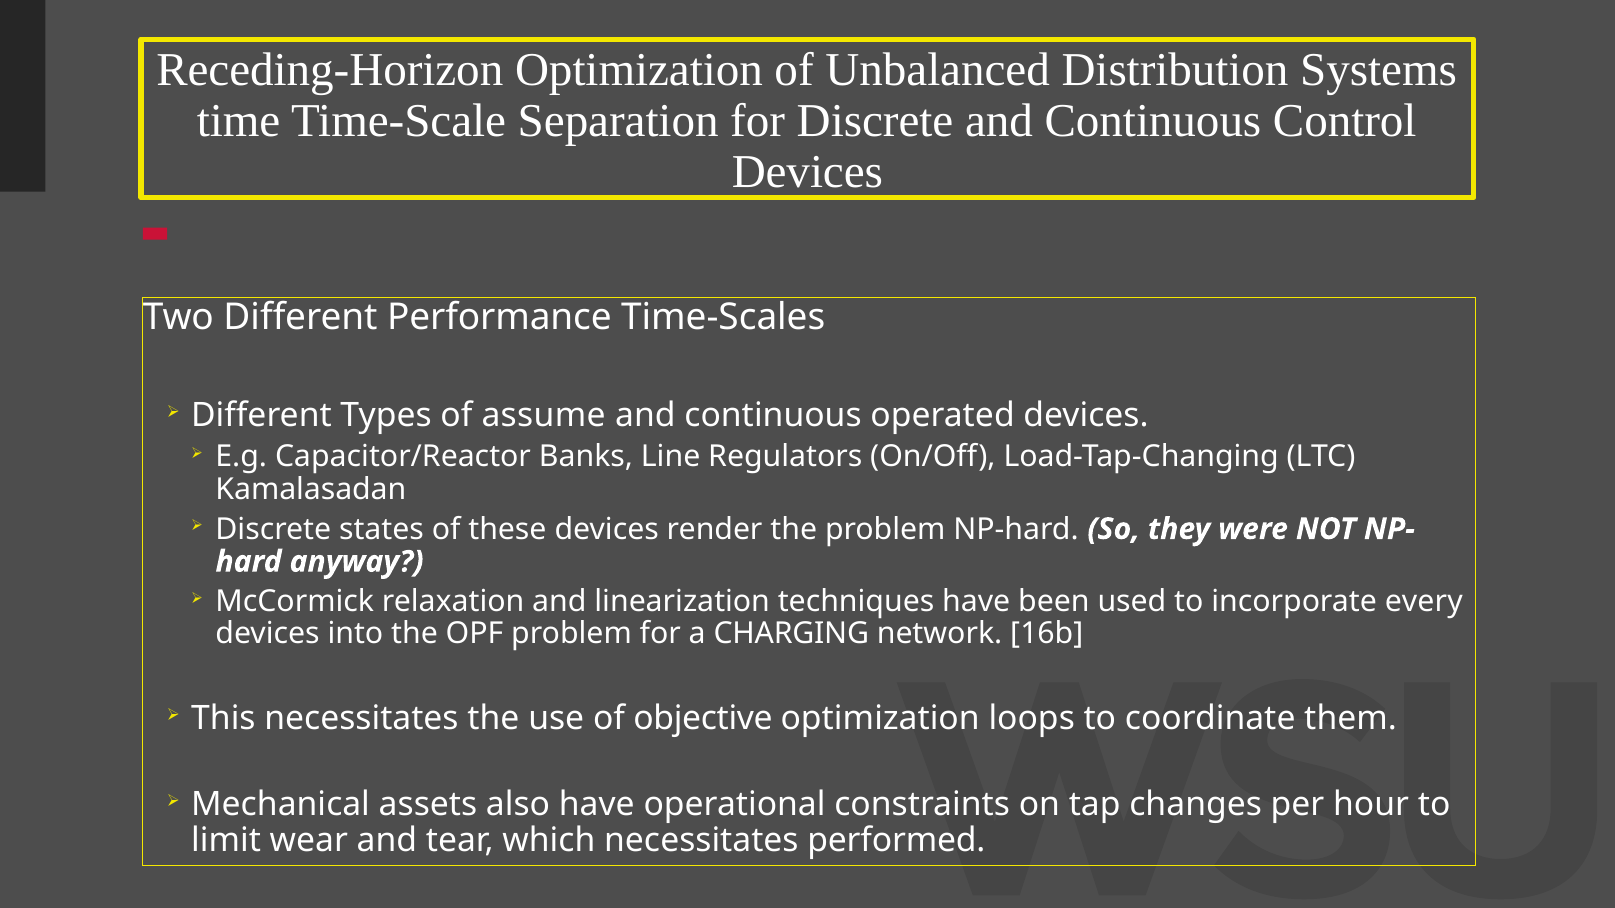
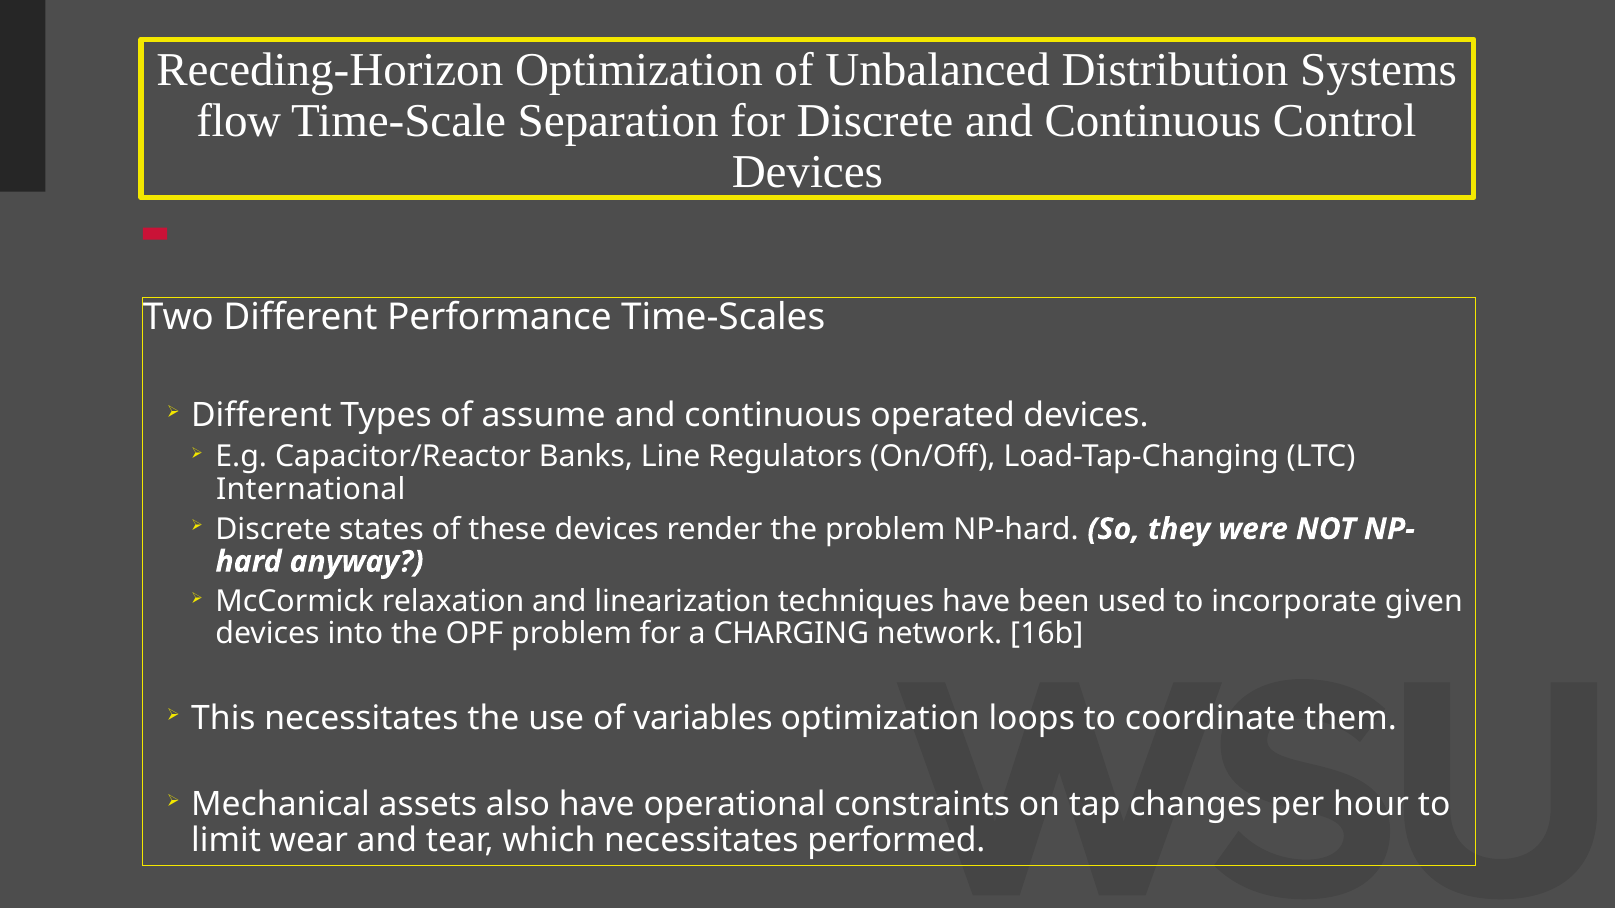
time: time -> flow
Kamalasadan: Kamalasadan -> International
every: every -> given
objective: objective -> variables
